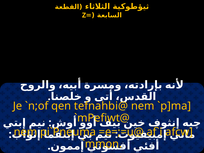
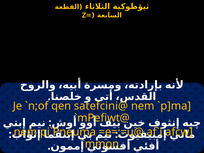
tefnahbi@: tefnahbi@ -> satefcini@
